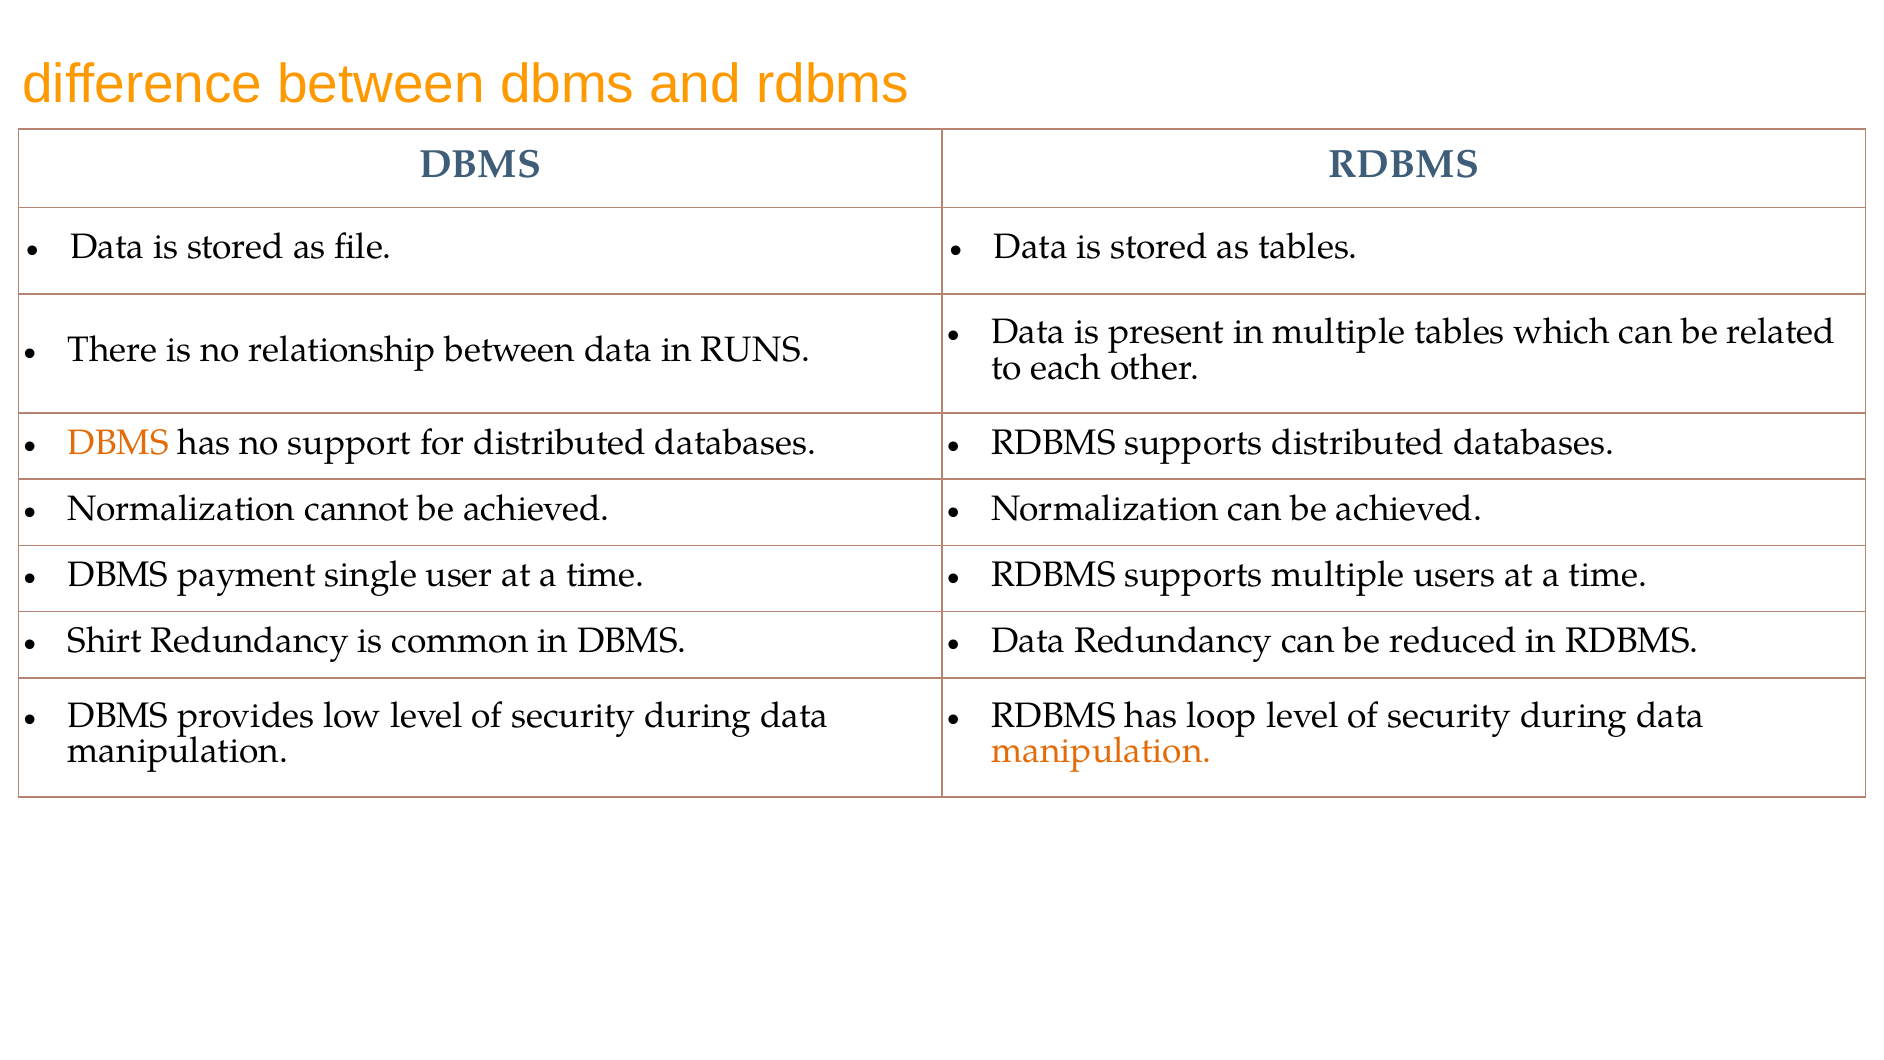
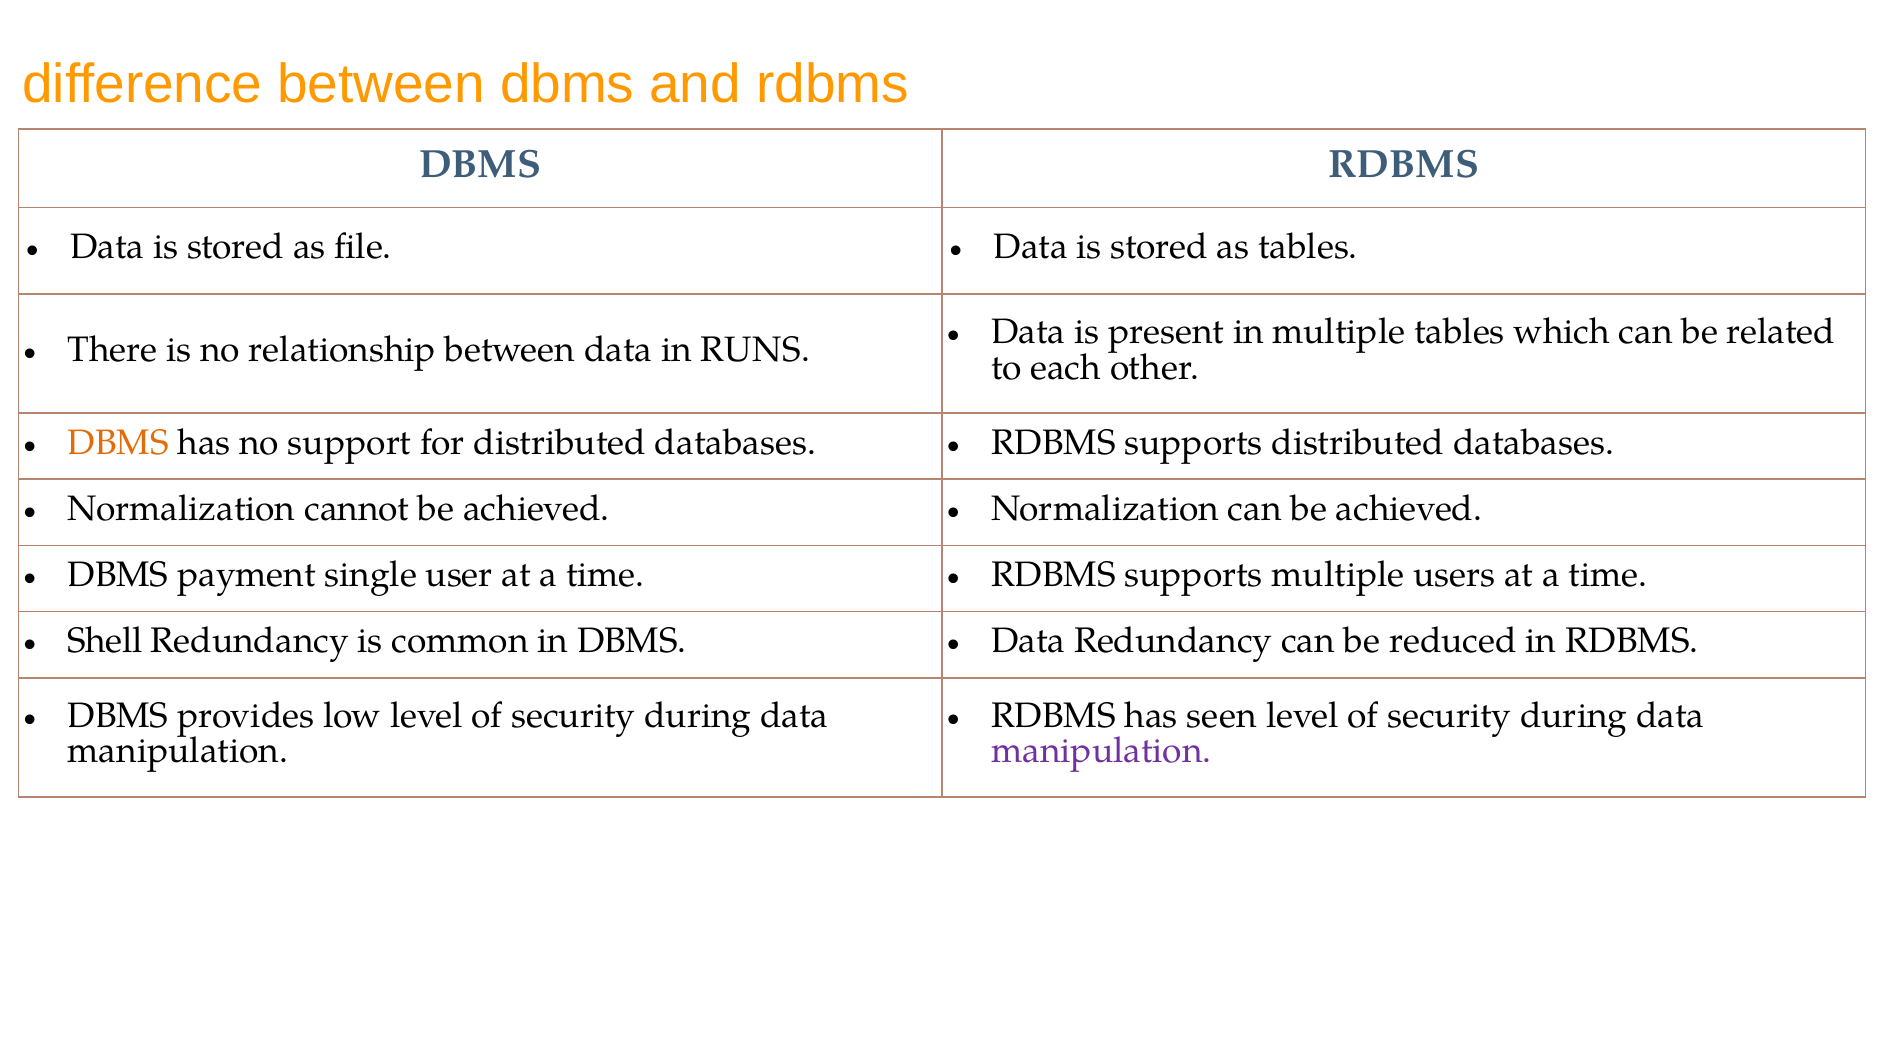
Shirt: Shirt -> Shell
loop: loop -> seen
manipulation at (1101, 751) colour: orange -> purple
